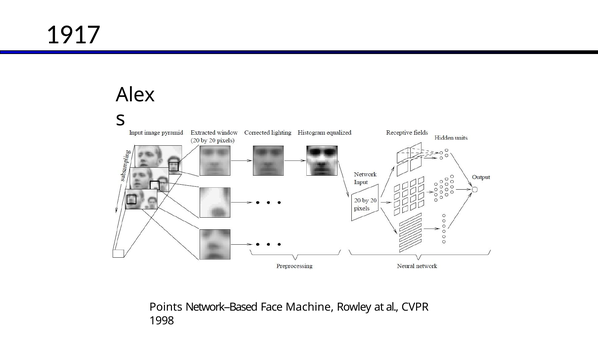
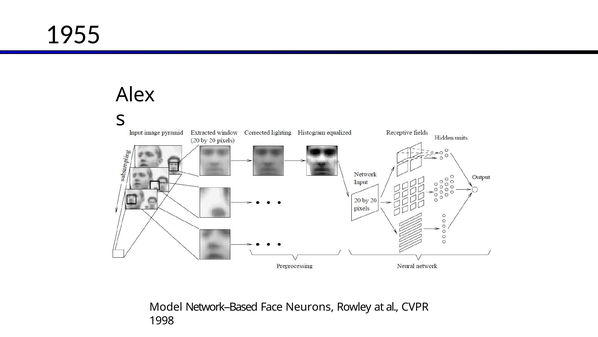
1917: 1917 -> 1955
Points: Points -> Model
Machine: Machine -> Neurons
